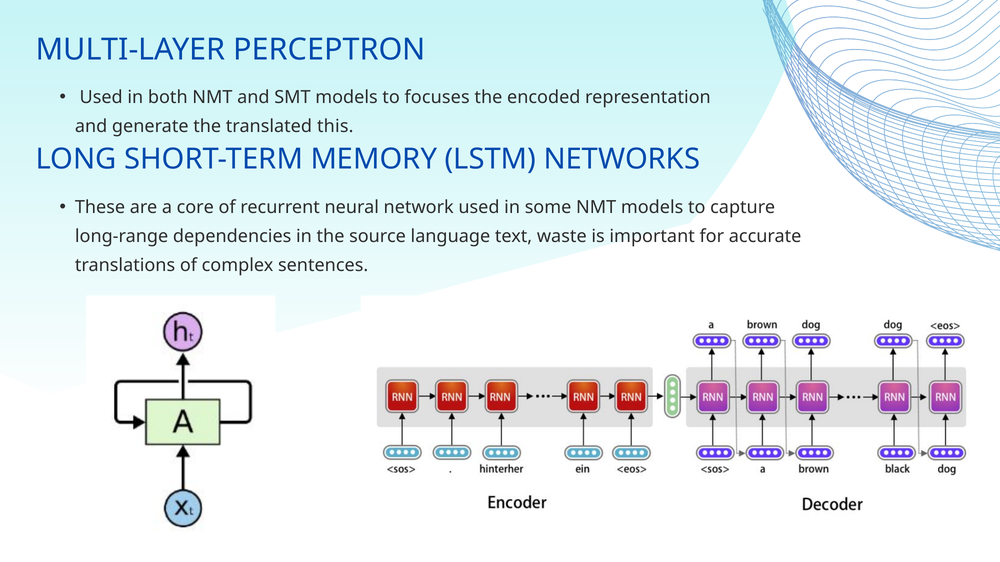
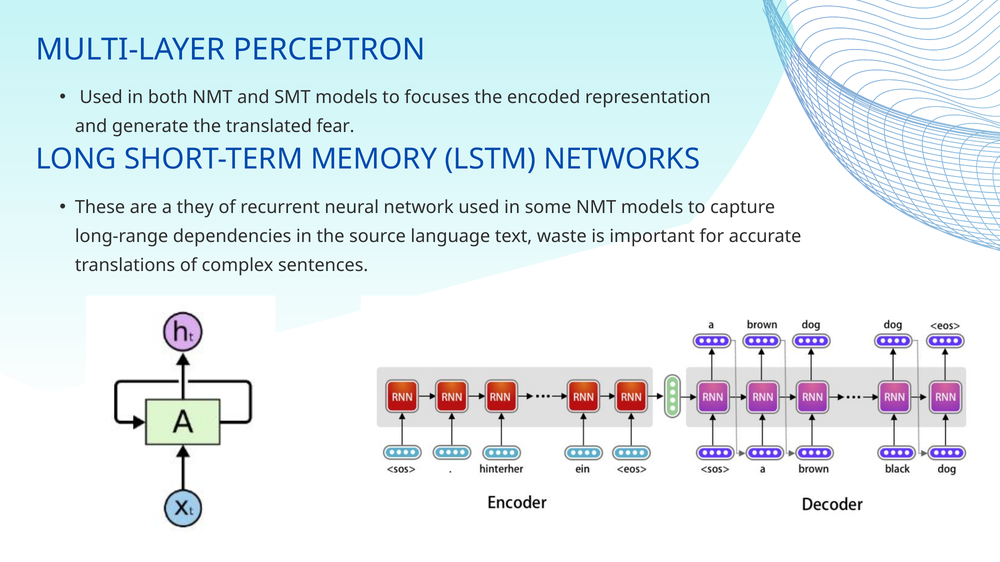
this: this -> fear
core: core -> they
